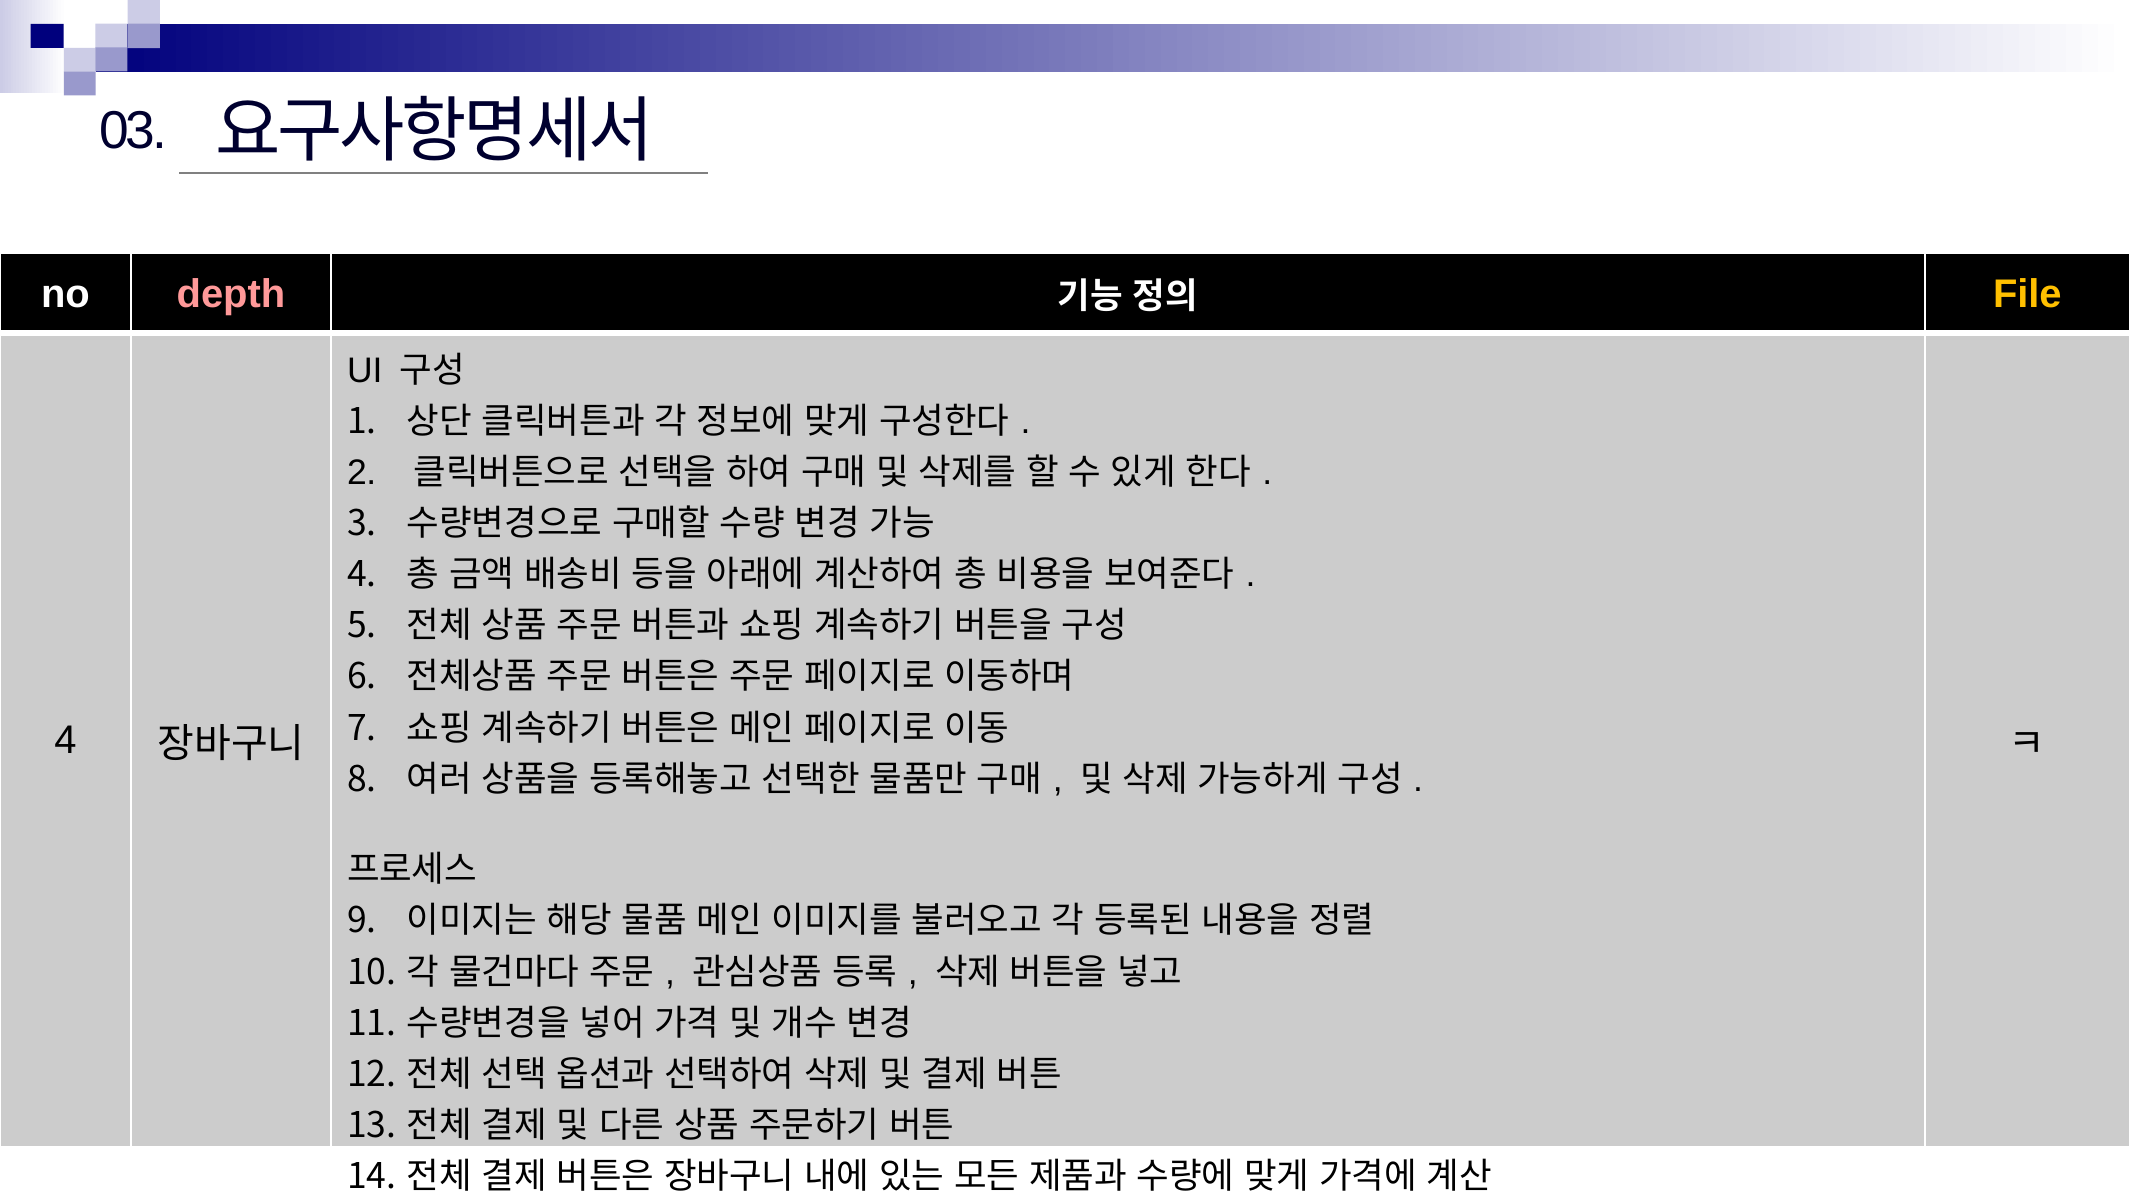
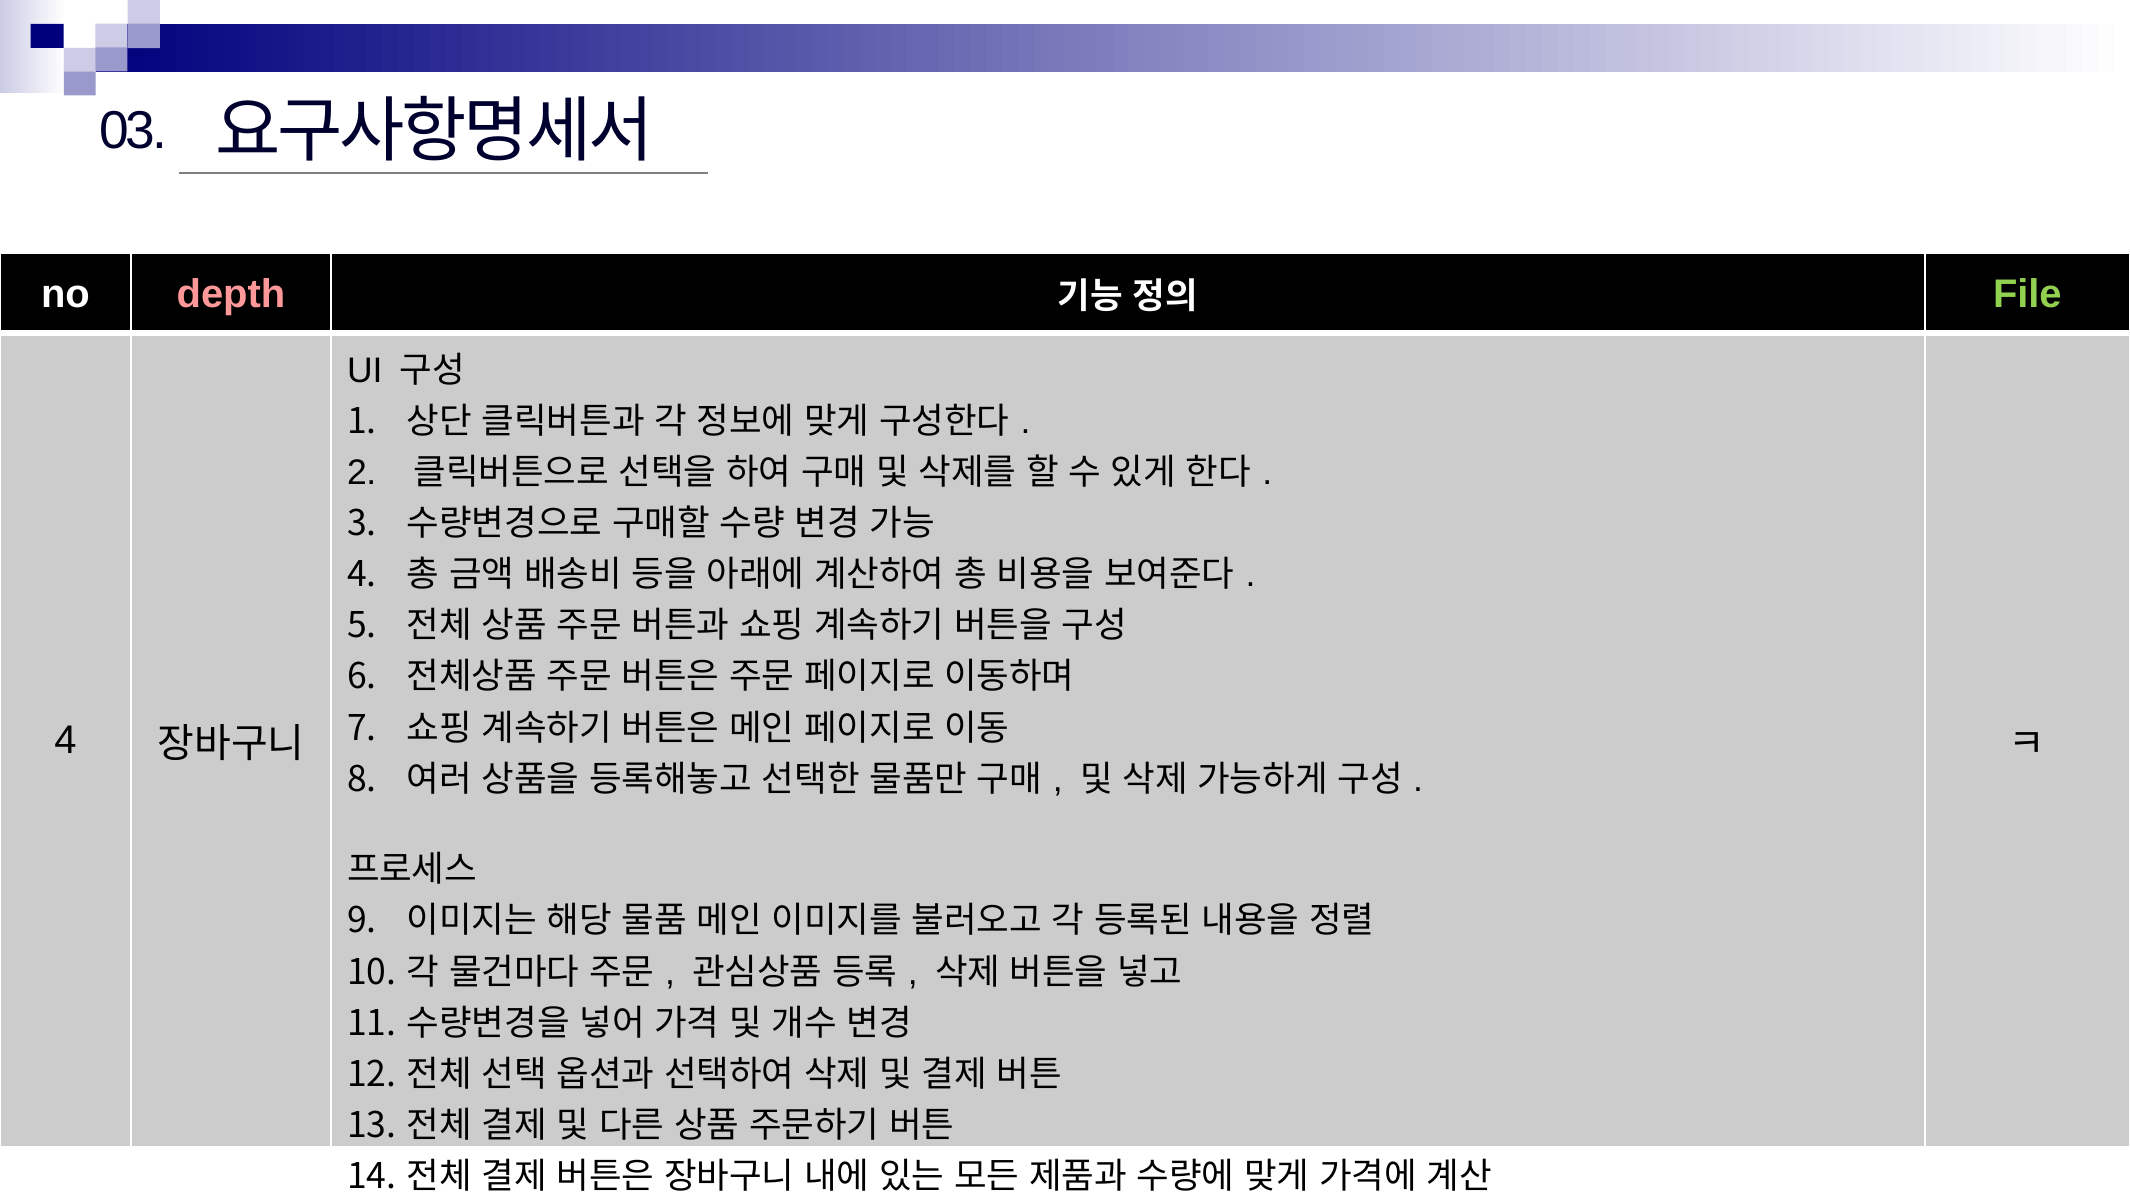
File colour: yellow -> light green
